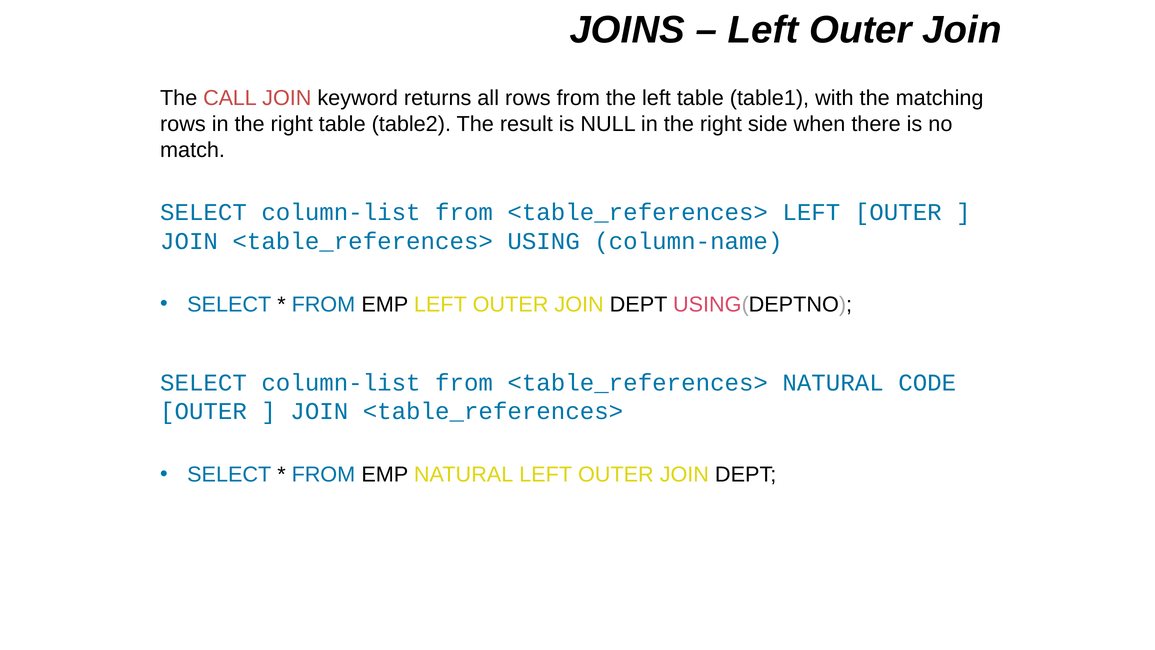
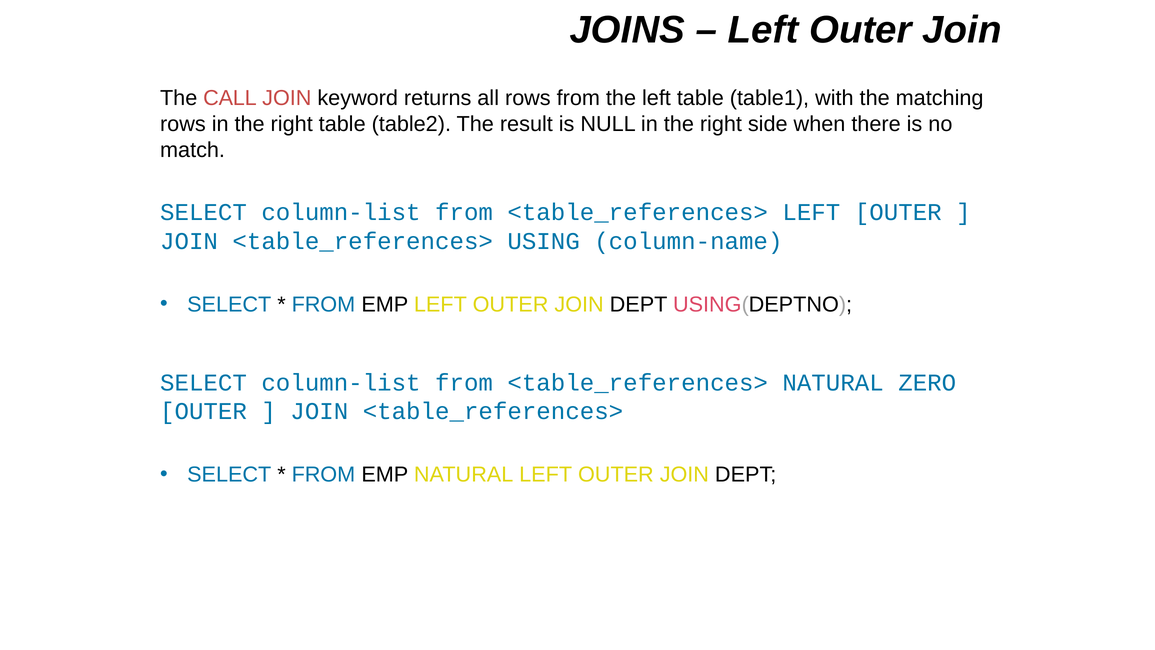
CODE: CODE -> ZERO
